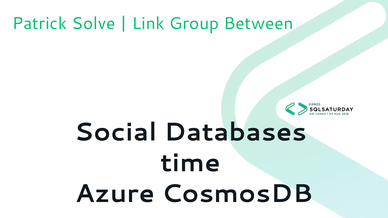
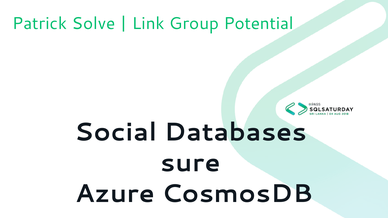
Between: Between -> Potential
time: time -> sure
